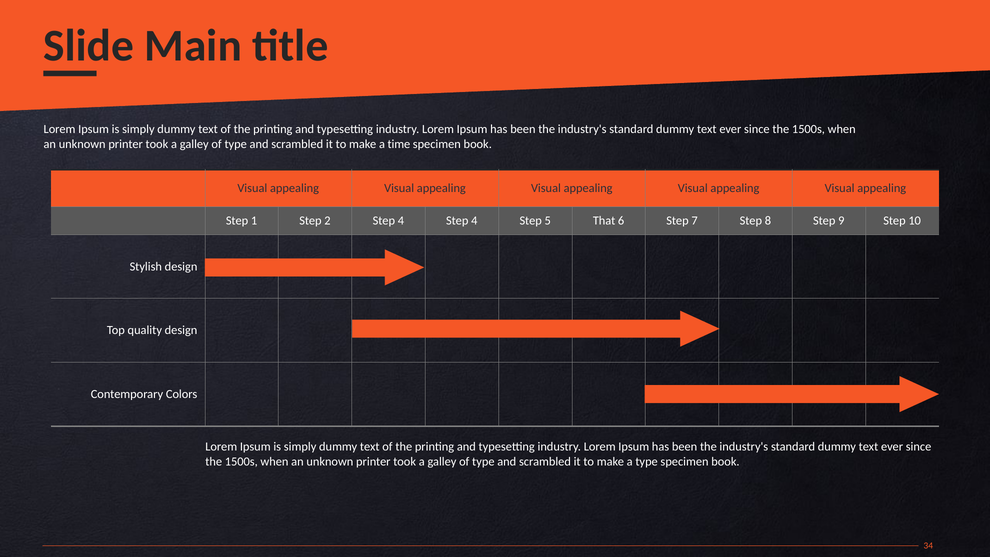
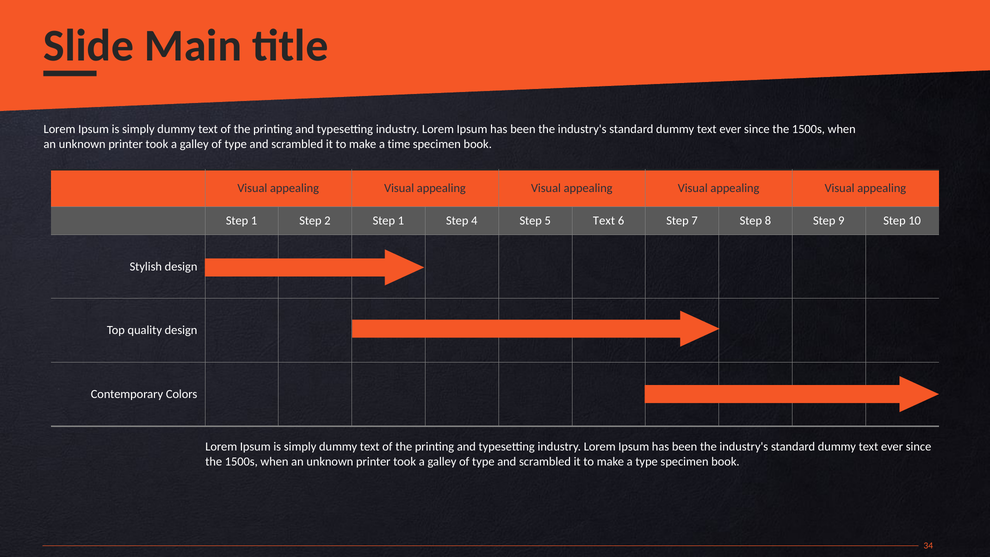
2 Step 4: 4 -> 1
5 That: That -> Text
